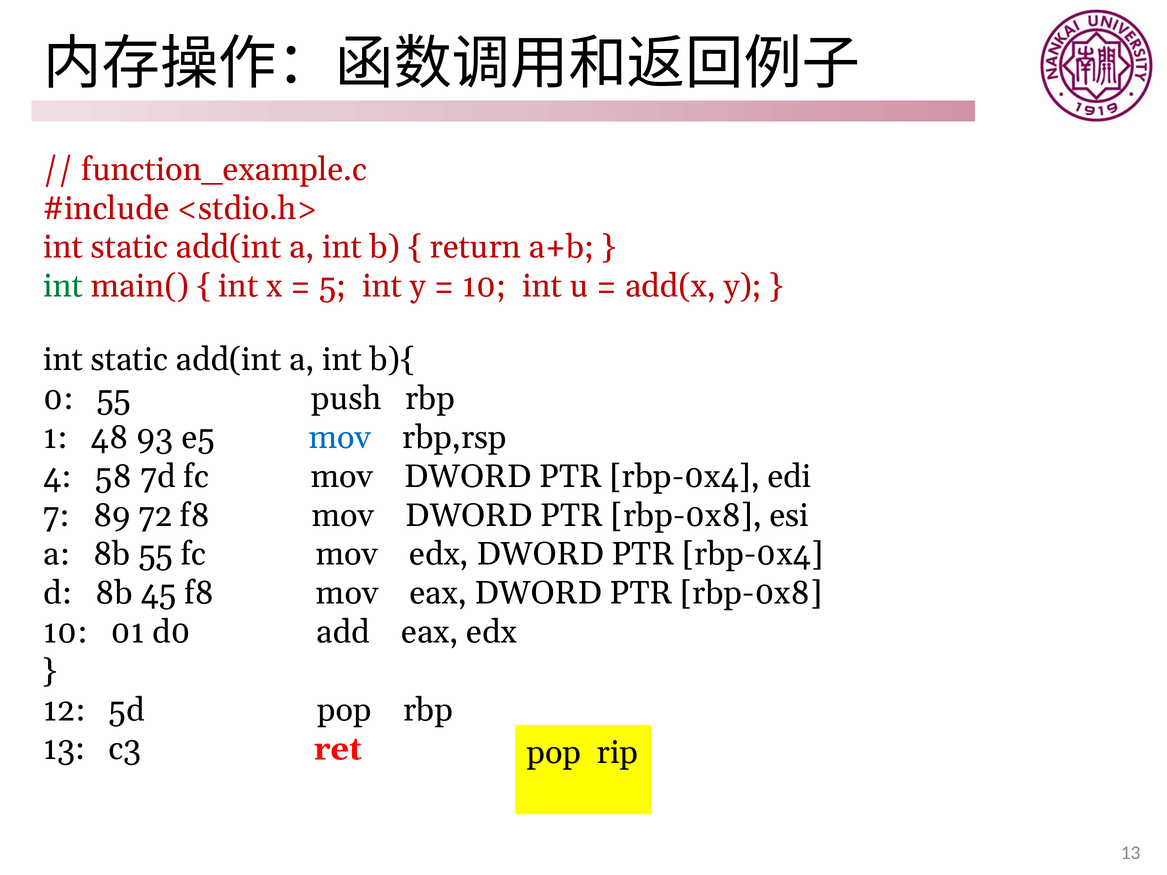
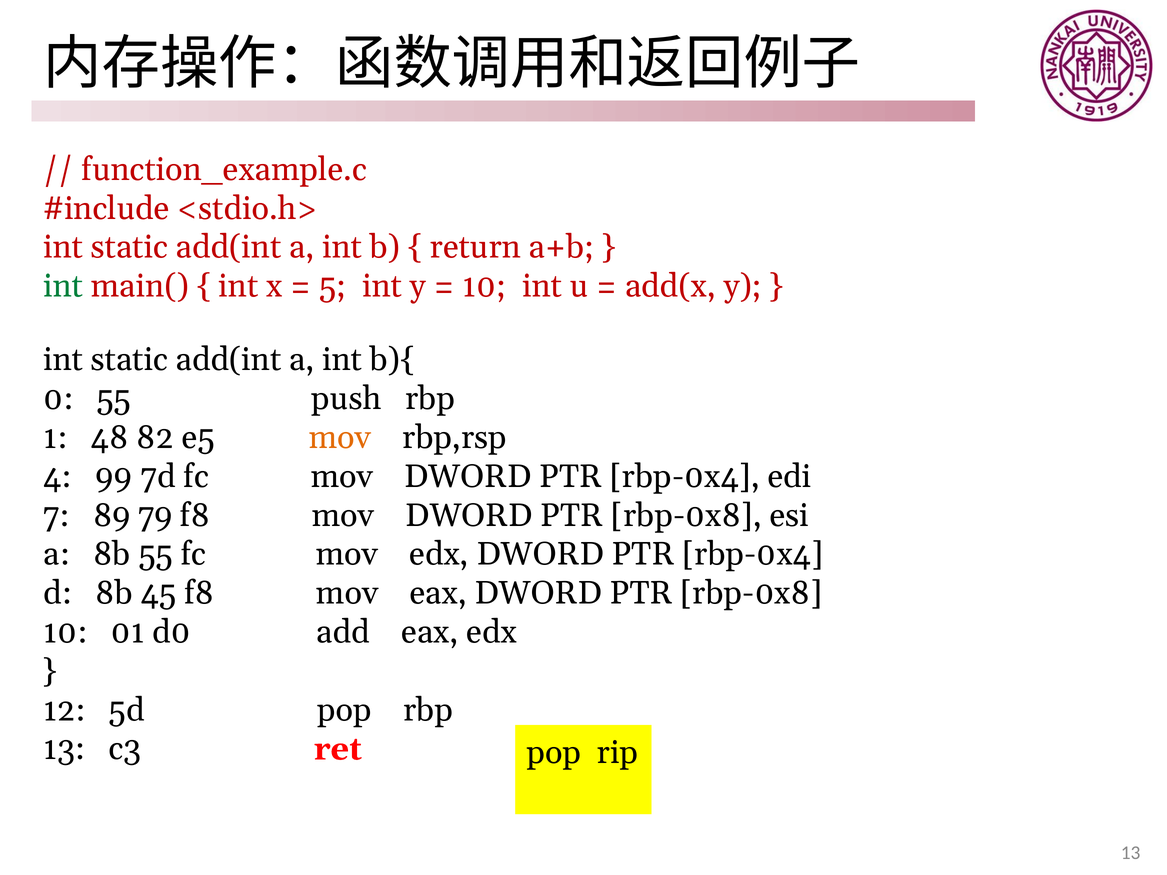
93: 93 -> 82
mov at (340, 438) colour: blue -> orange
58: 58 -> 99
72: 72 -> 79
